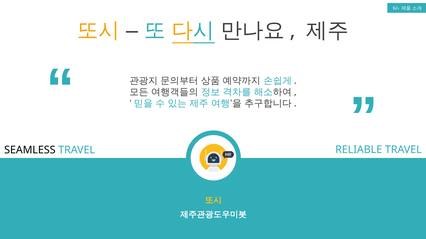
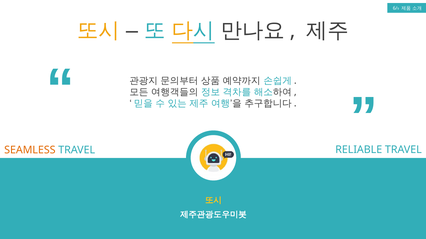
SEAMLESS colour: black -> orange
